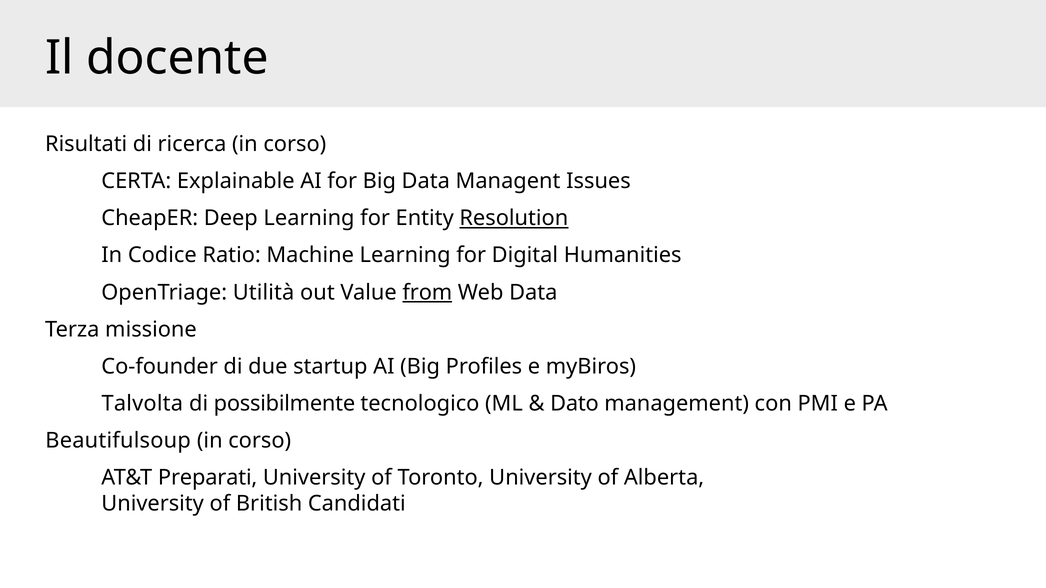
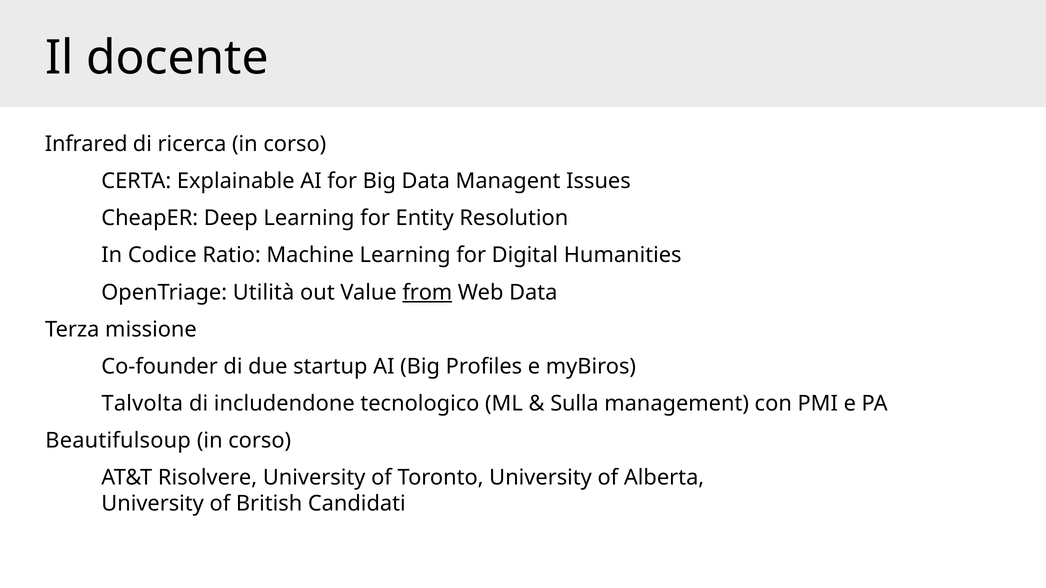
Risultati: Risultati -> Infrared
Resolution underline: present -> none
possibilmente: possibilmente -> includendone
Dato: Dato -> Sulla
Preparati: Preparati -> Risolvere
